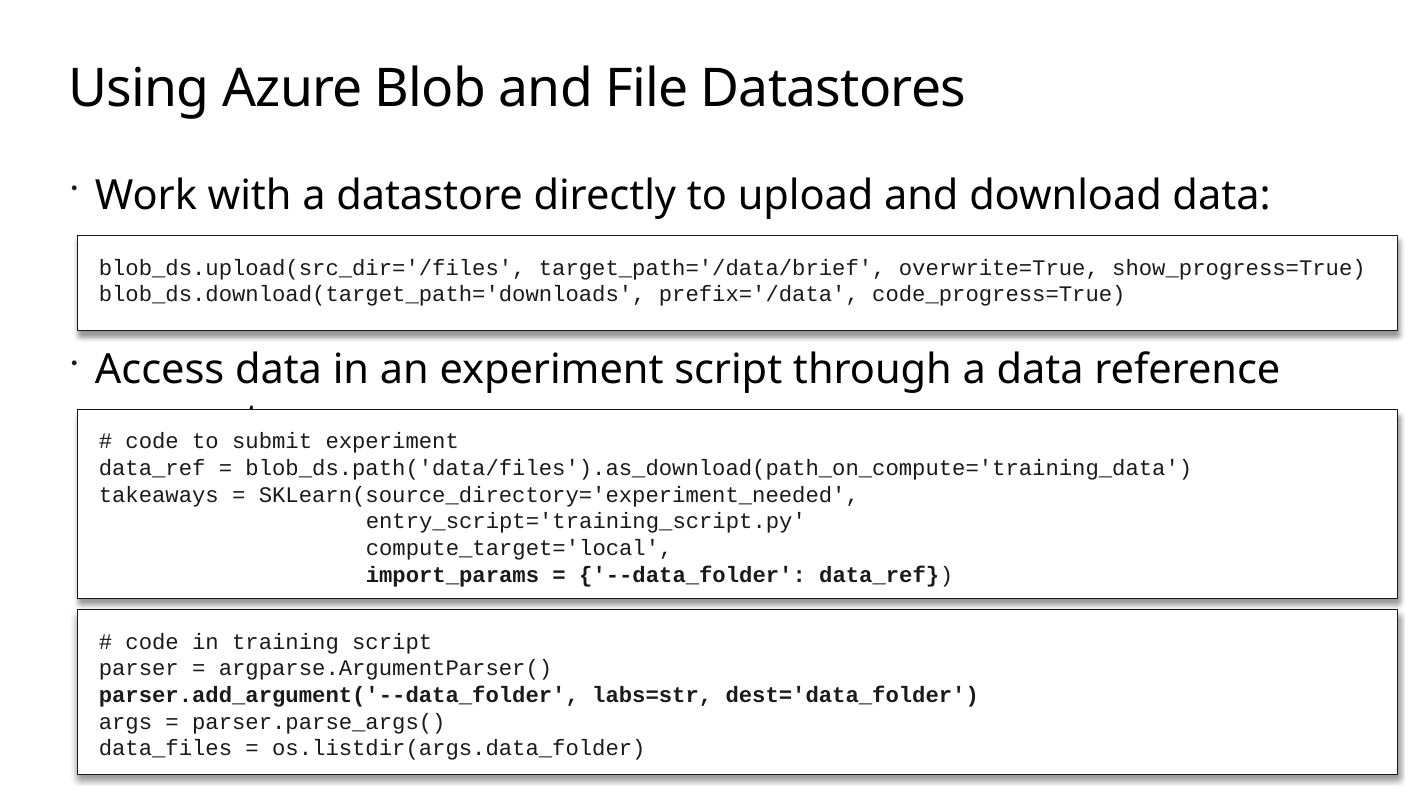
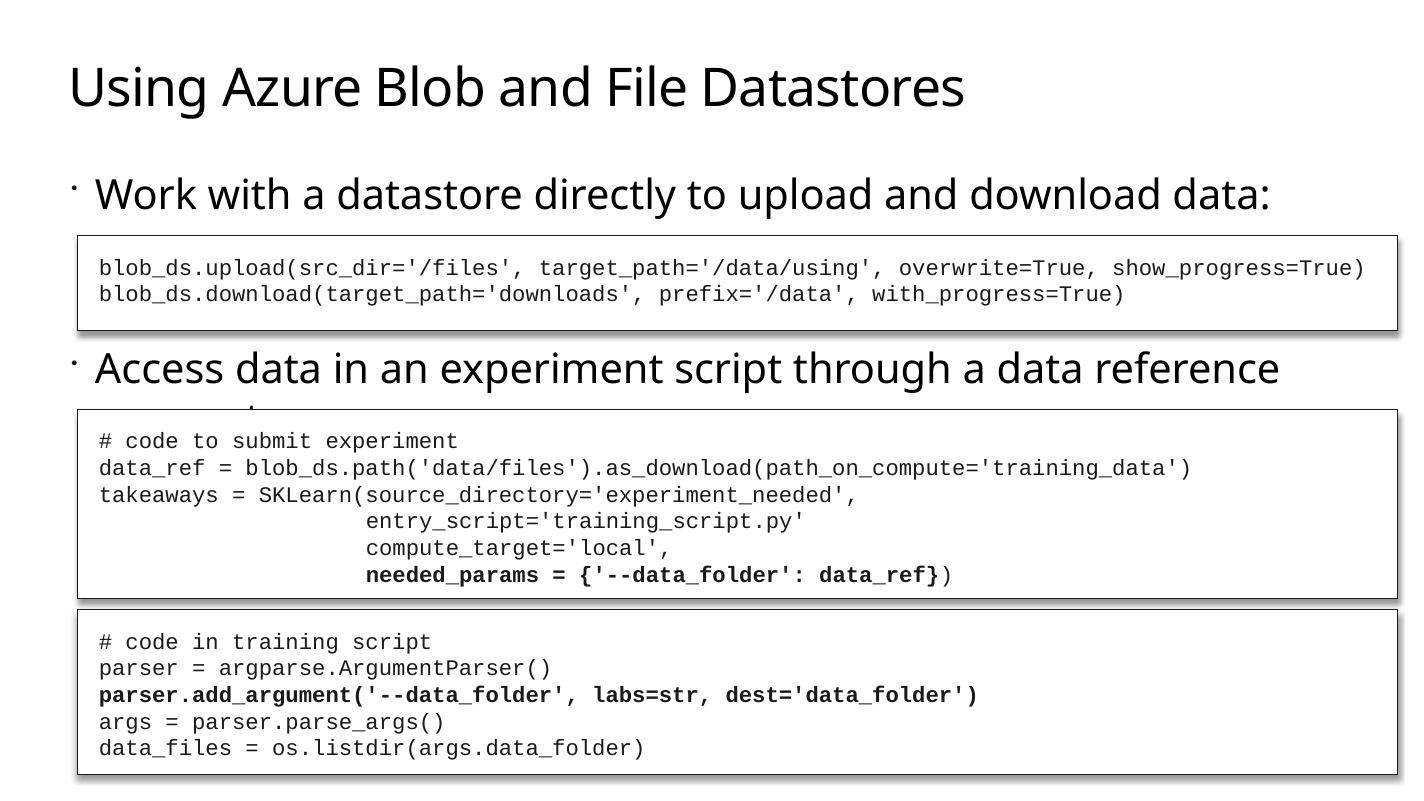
target_path='/data/brief: target_path='/data/brief -> target_path='/data/using
code_progress=True: code_progress=True -> with_progress=True
import_params: import_params -> needed_params
